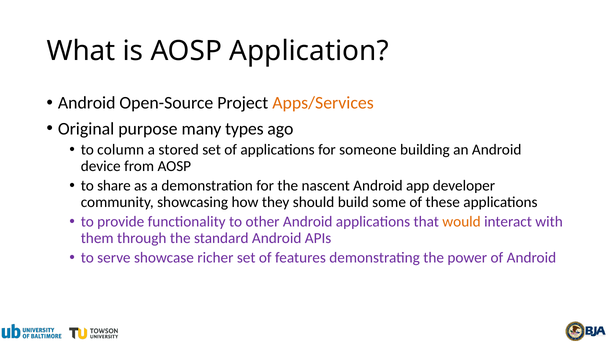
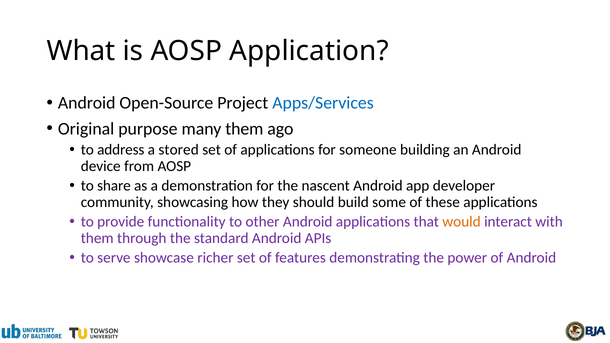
Apps/Services colour: orange -> blue
many types: types -> them
column: column -> address
